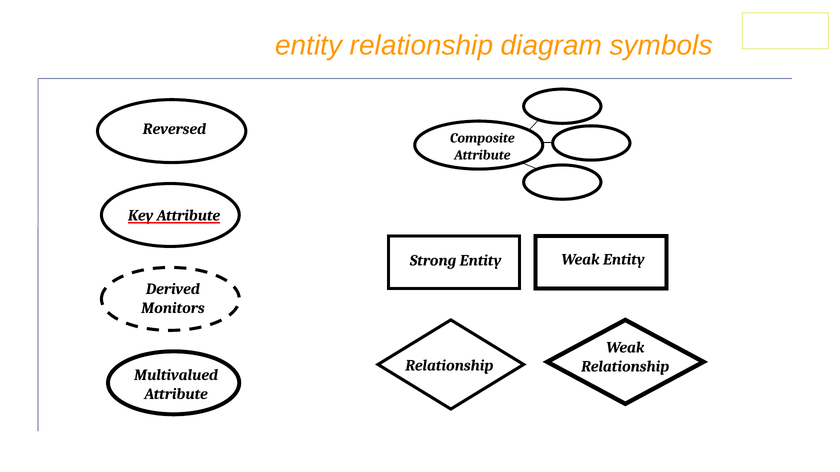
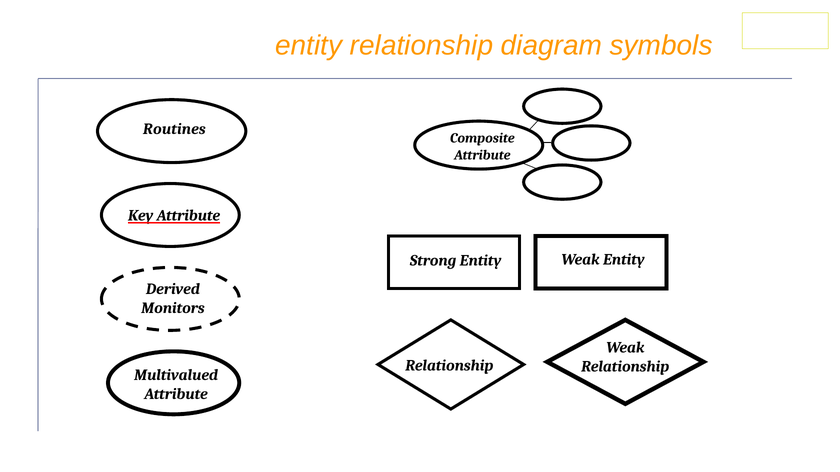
Reversed: Reversed -> Routines
